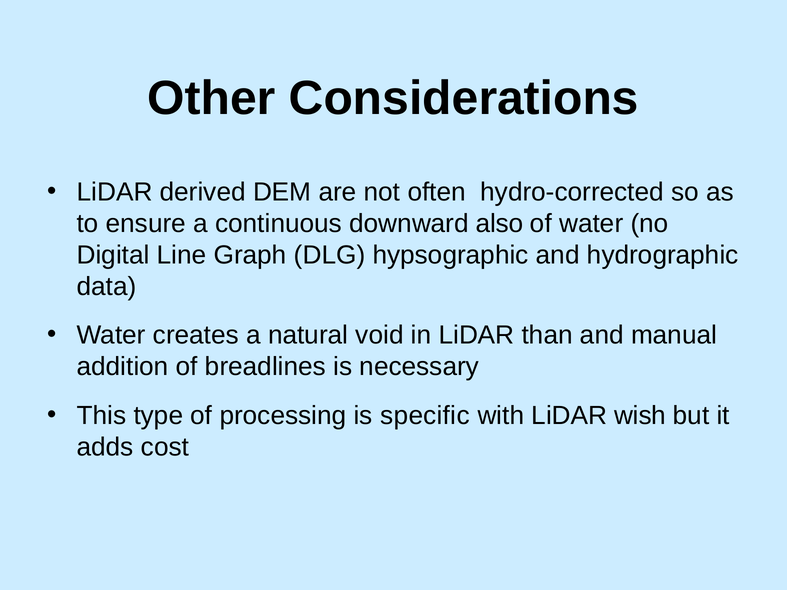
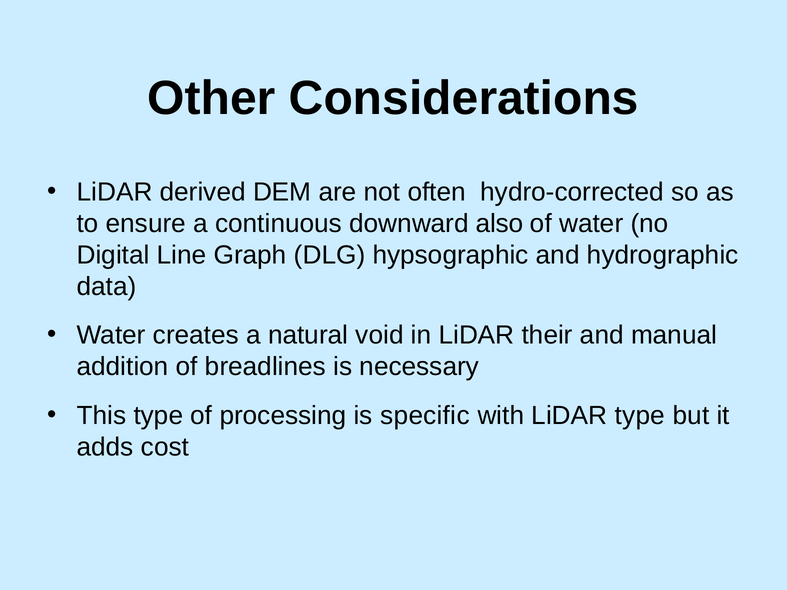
than: than -> their
LiDAR wish: wish -> type
